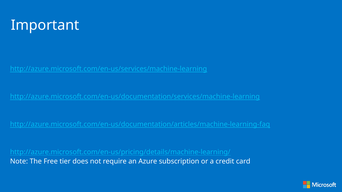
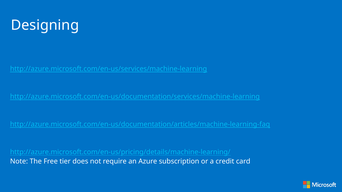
Important: Important -> Designing
